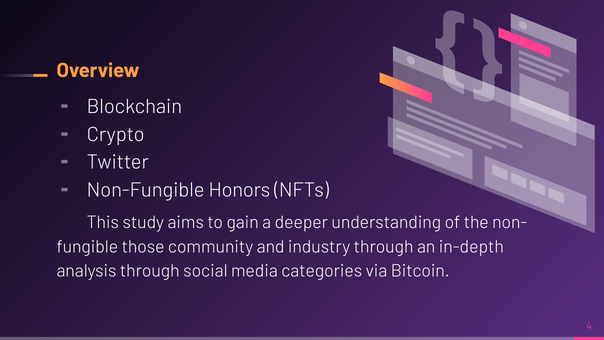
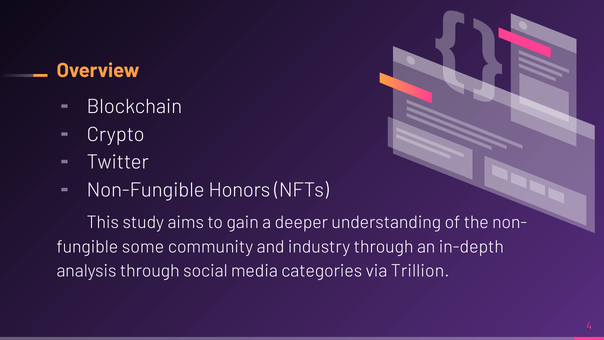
those: those -> some
Bitcoin: Bitcoin -> Trillion
